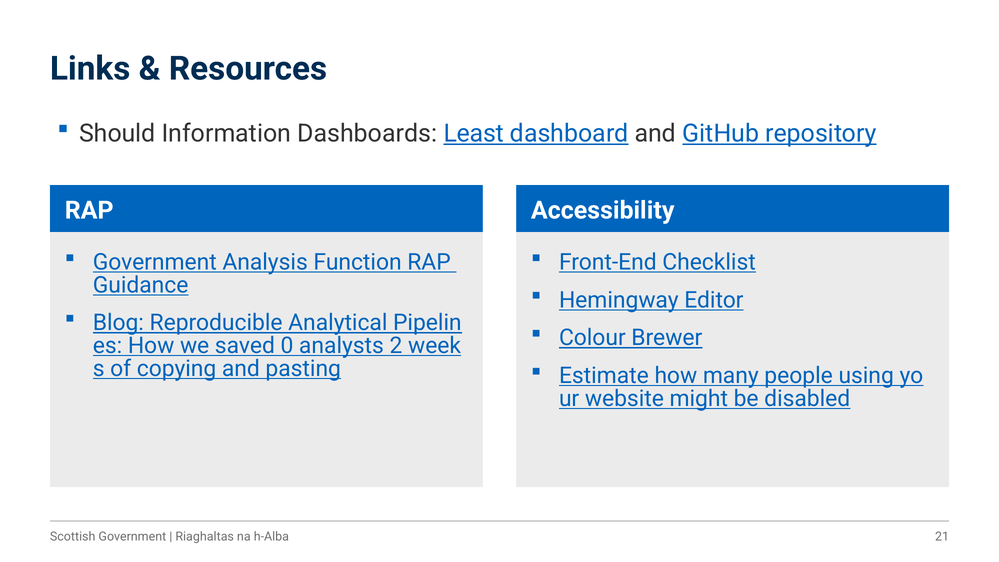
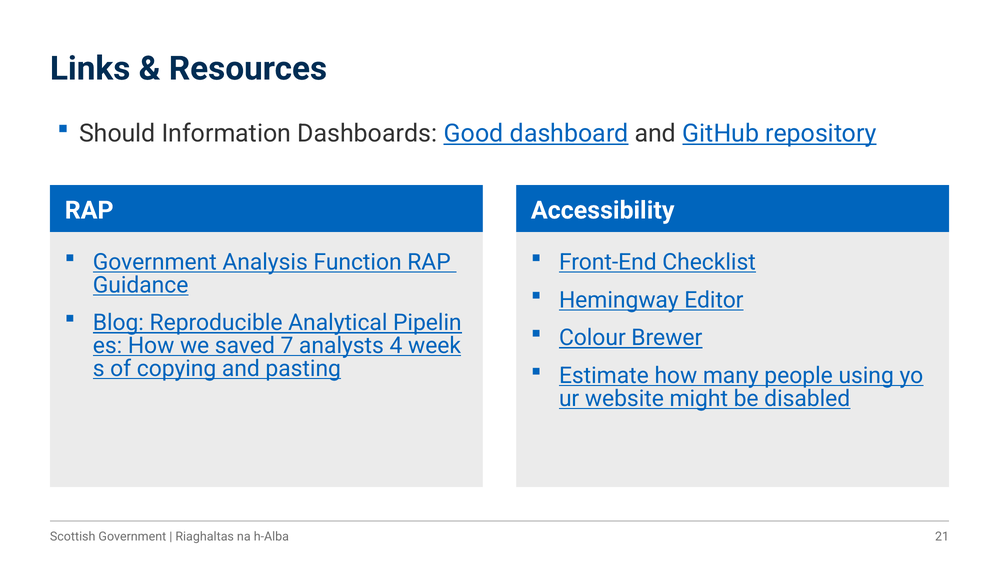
Least: Least -> Good
0: 0 -> 7
2: 2 -> 4
